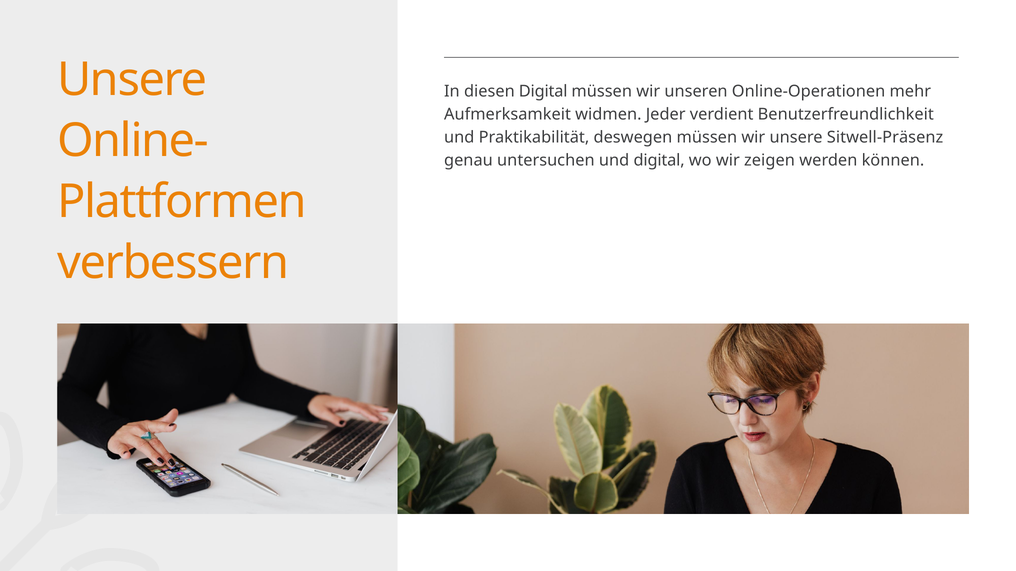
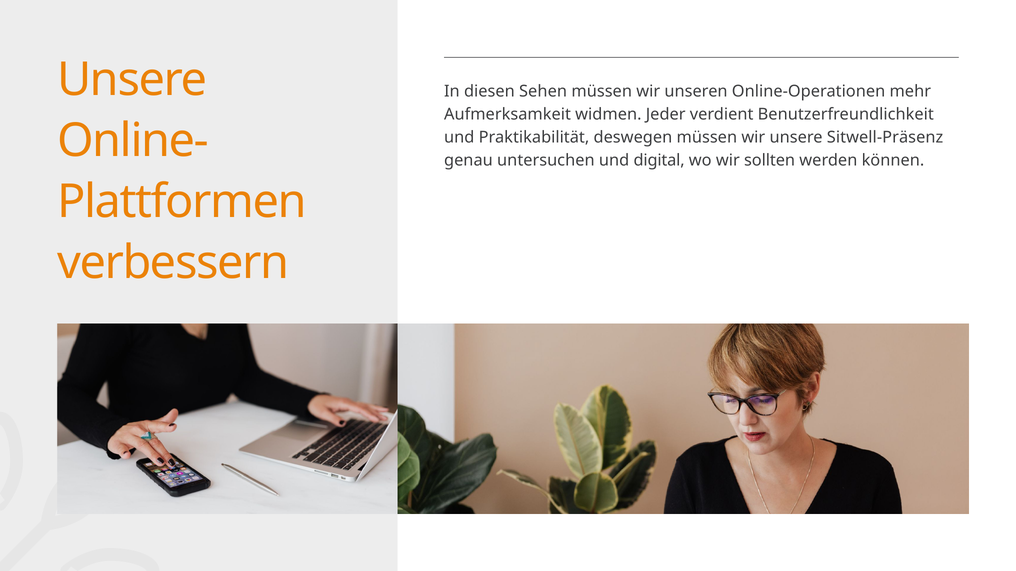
diesen Digital: Digital -> Sehen
zeigen: zeigen -> sollten
